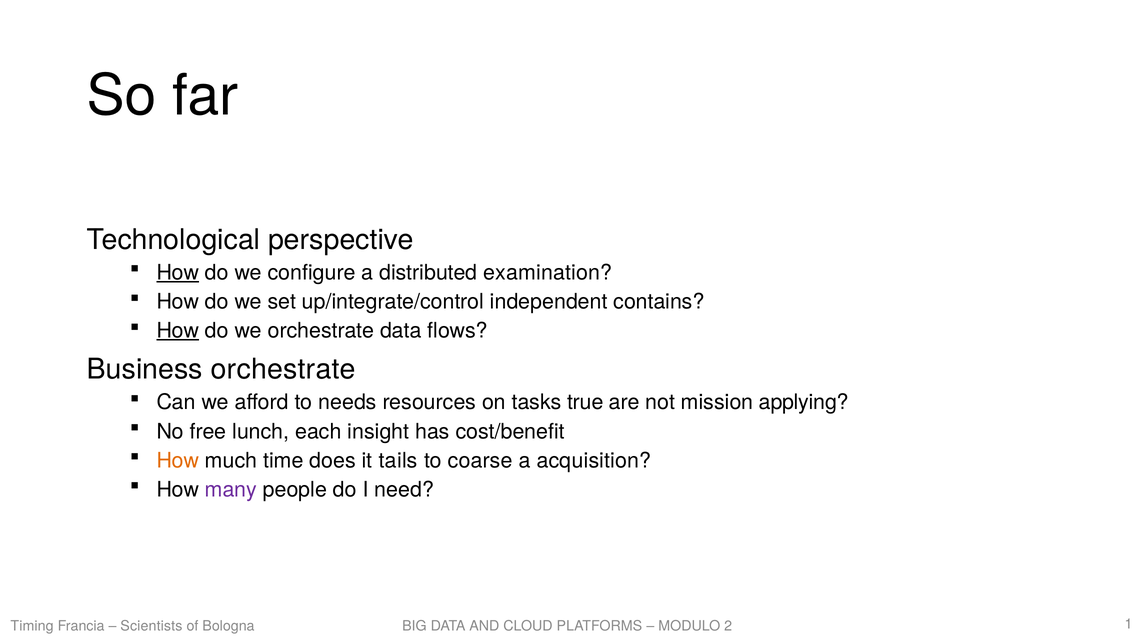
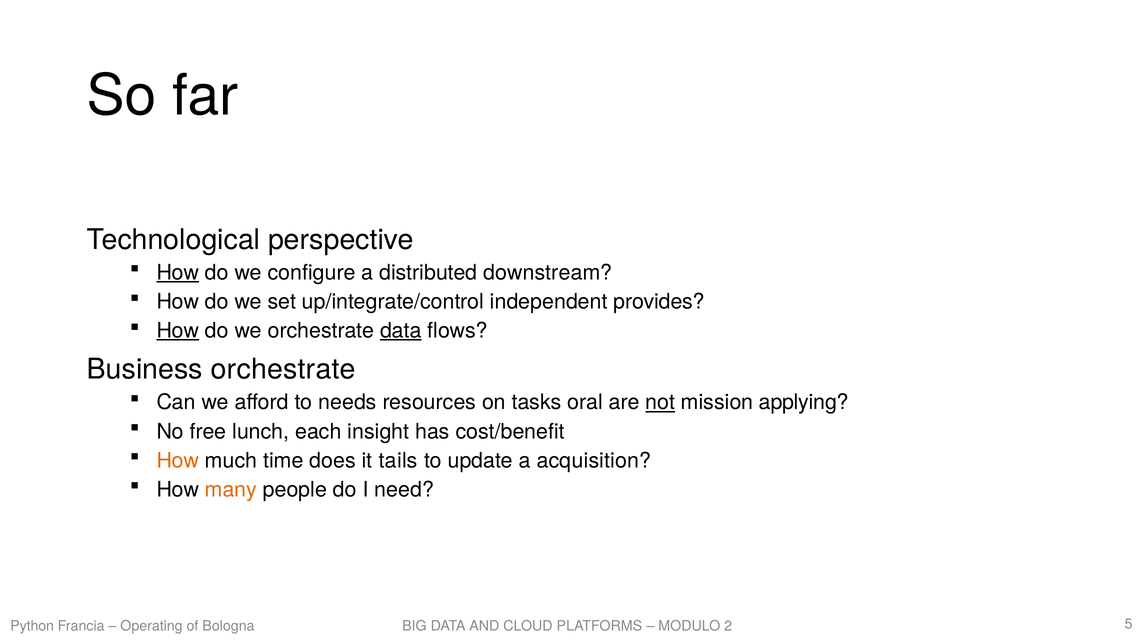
examination: examination -> downstream
contains: contains -> provides
data at (401, 331) underline: none -> present
true: true -> oral
not underline: none -> present
coarse: coarse -> update
many colour: purple -> orange
Timing: Timing -> Python
Scientists: Scientists -> Operating
1: 1 -> 5
